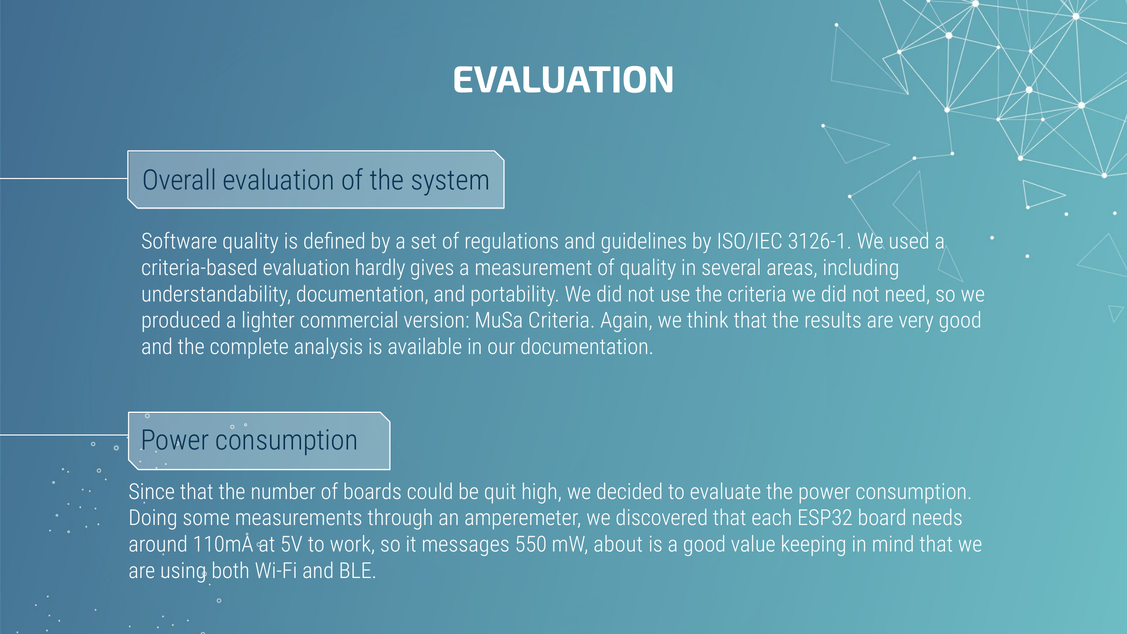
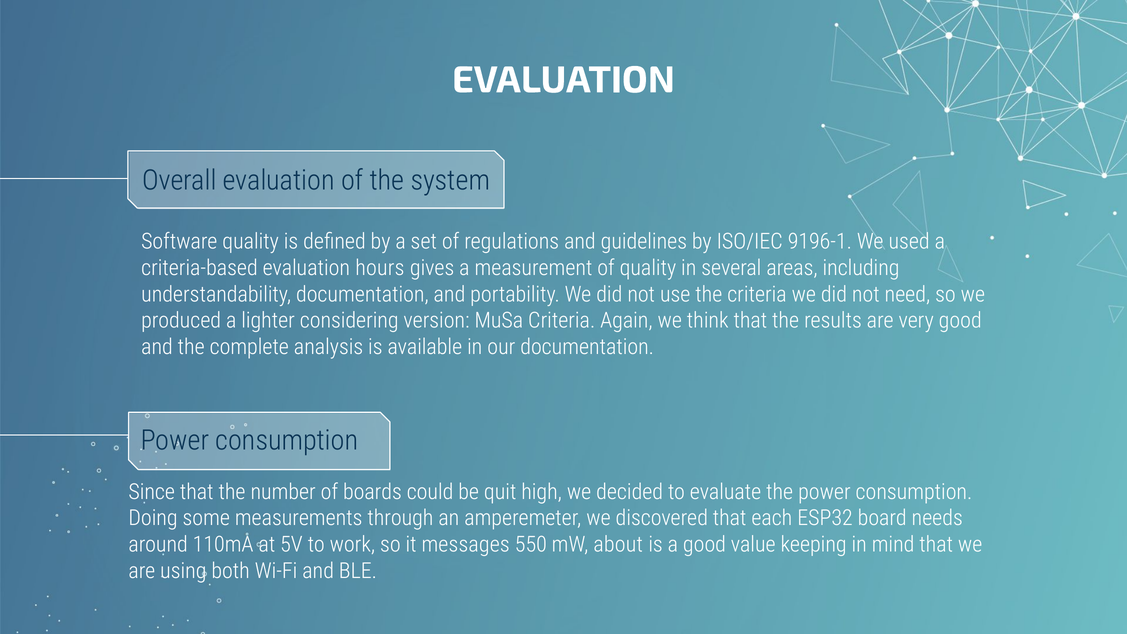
3126-1: 3126-1 -> 9196-1
hardly: hardly -> hours
commercial: commercial -> considering
